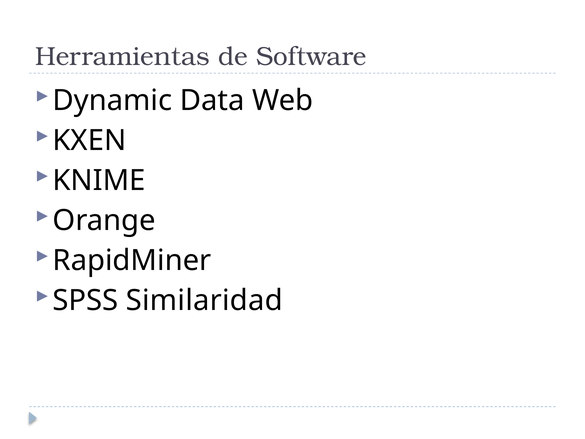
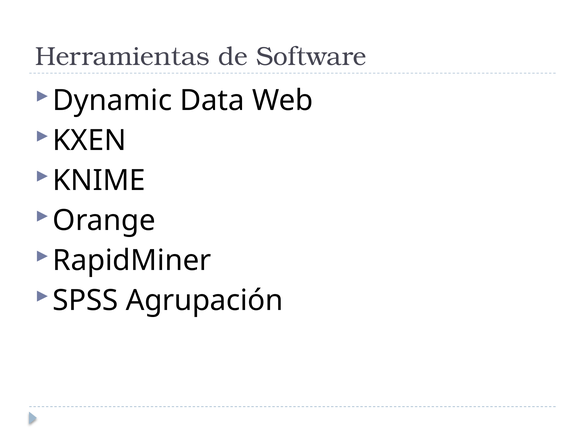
Similaridad: Similaridad -> Agrupación
